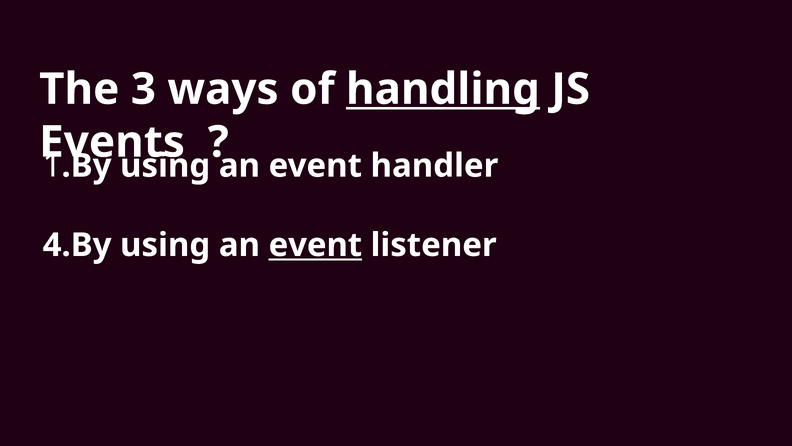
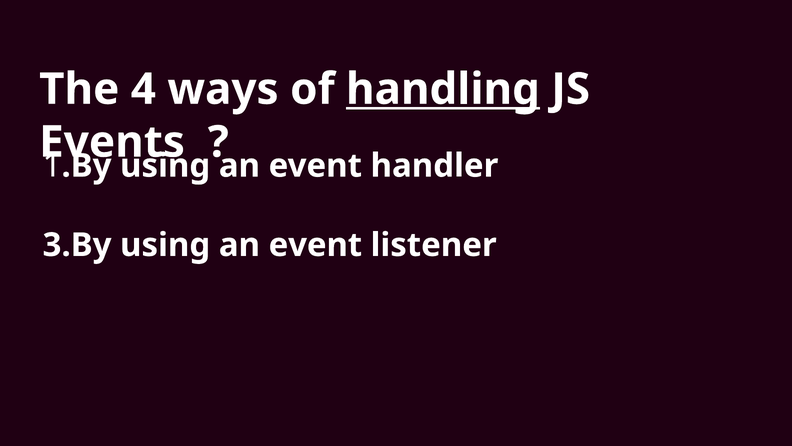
3: 3 -> 4
4.By: 4.By -> 3.By
event at (315, 245) underline: present -> none
